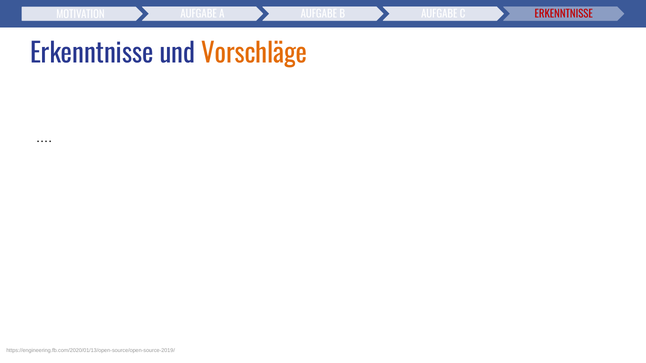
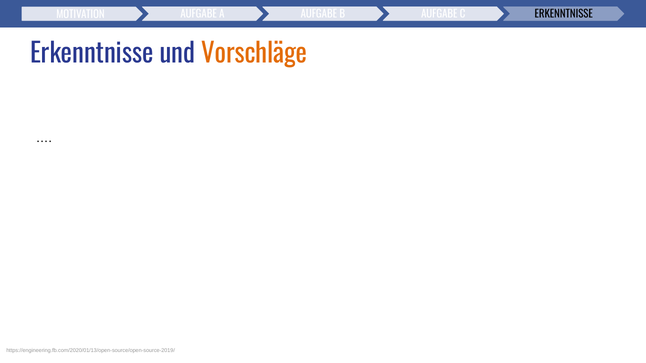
ERKENNTNISSE at (564, 14) colour: red -> black
